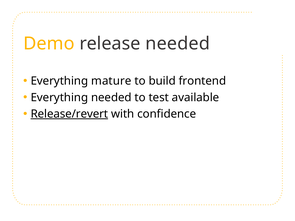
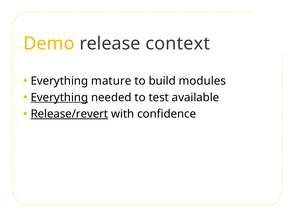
release needed: needed -> context
frontend: frontend -> modules
Everything at (59, 98) underline: none -> present
